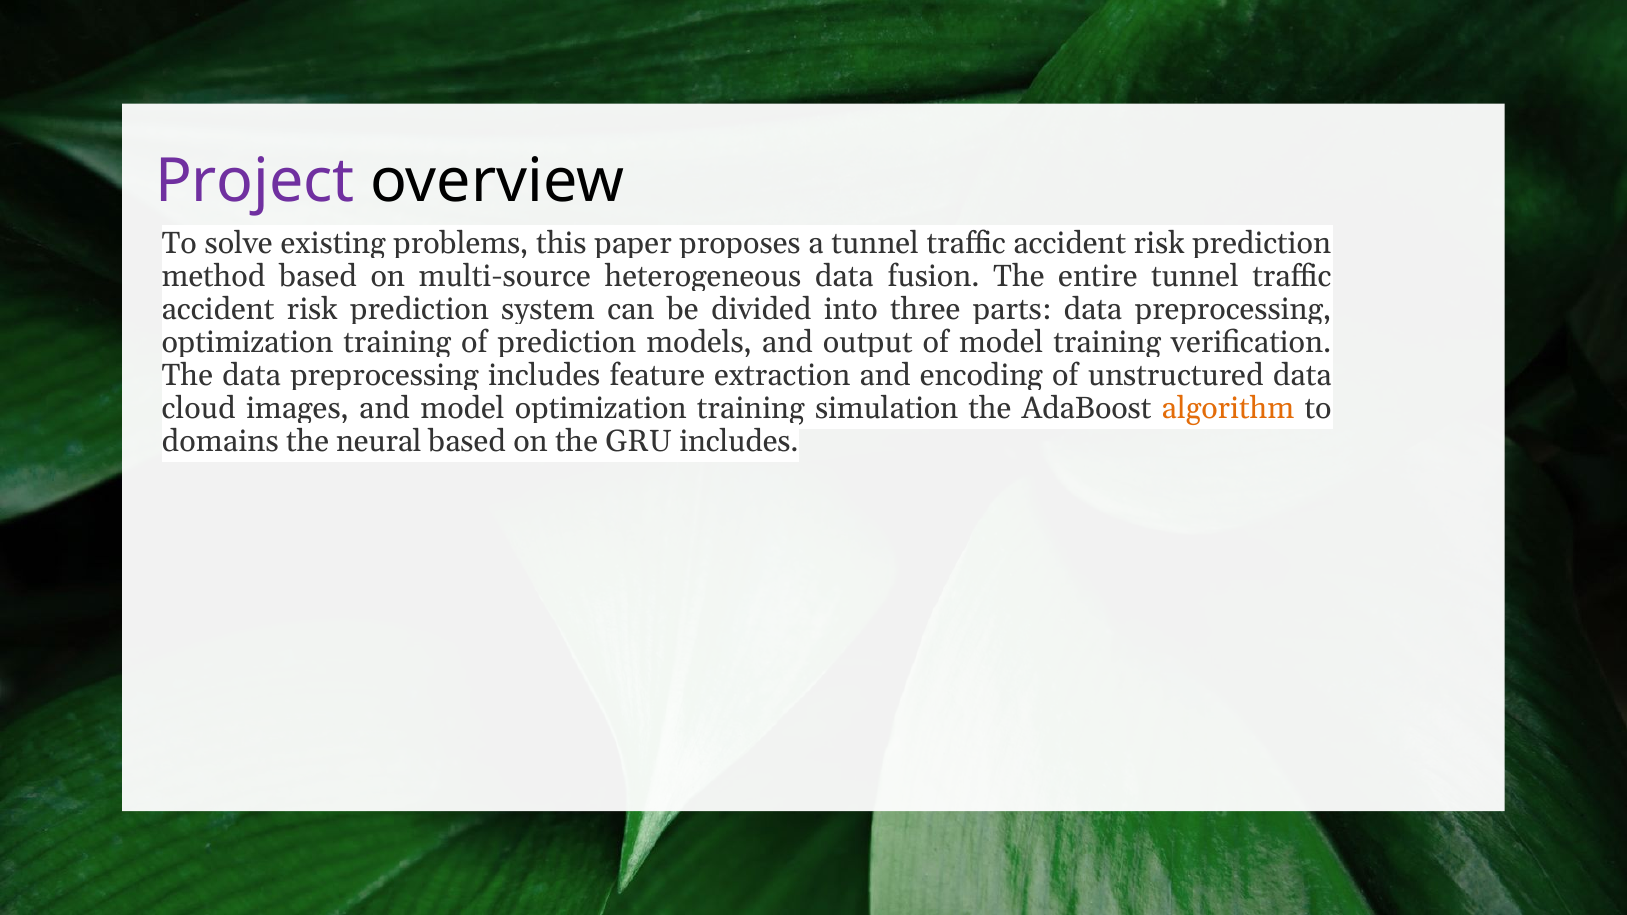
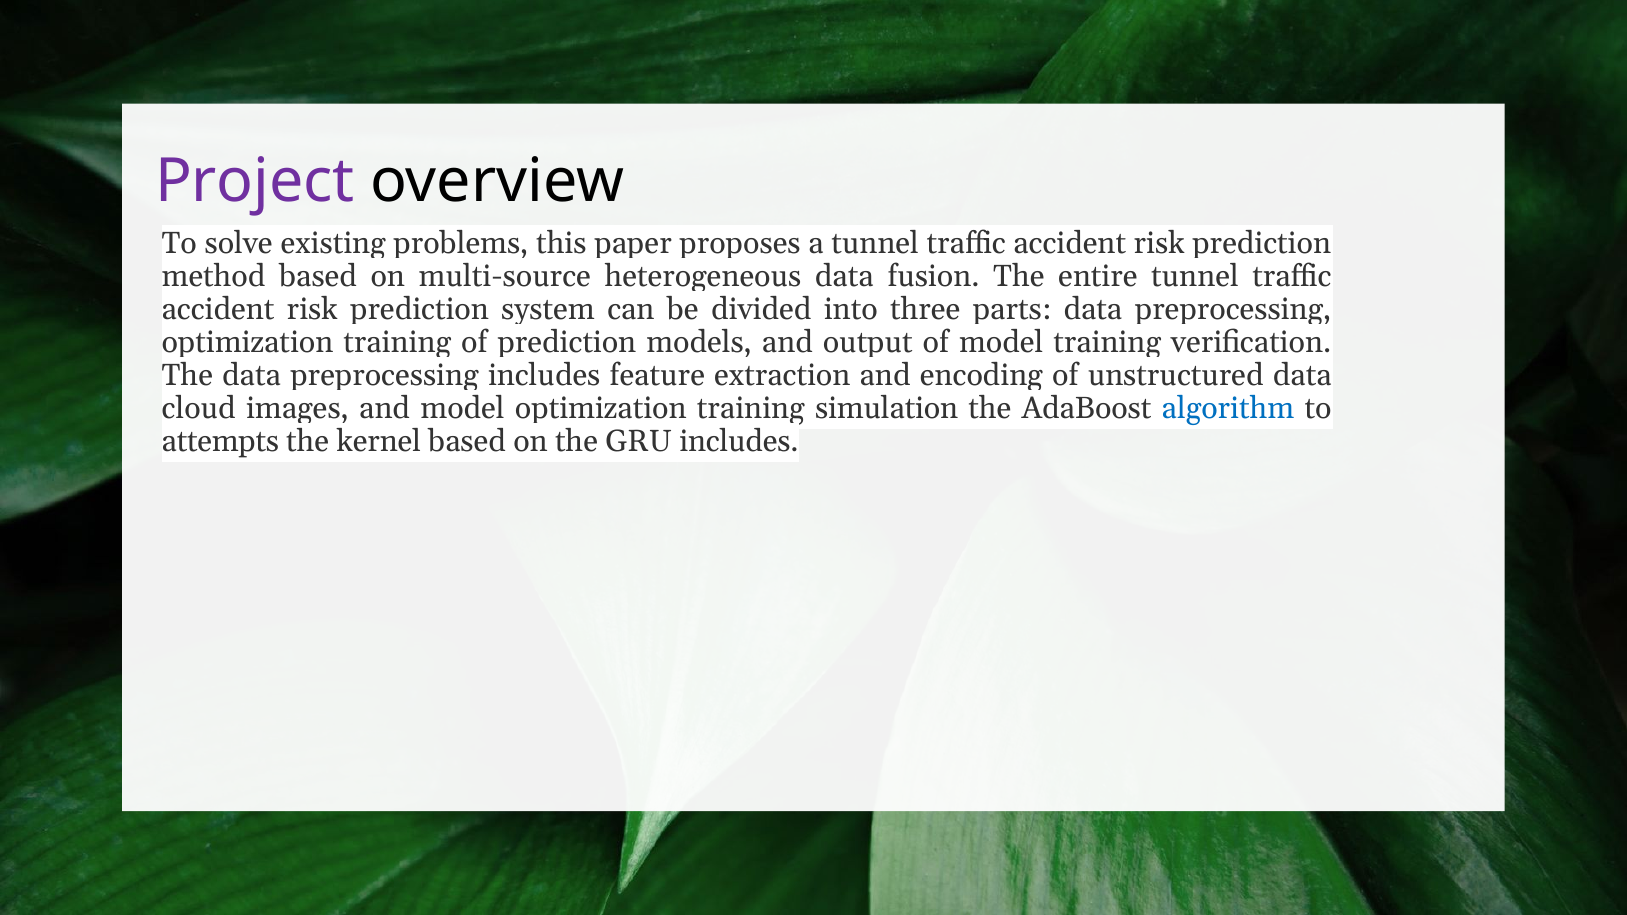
algorithm colour: orange -> blue
domains: domains -> attempts
neural: neural -> kernel
